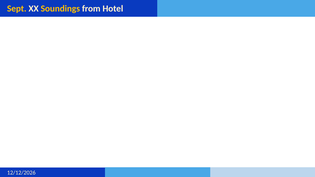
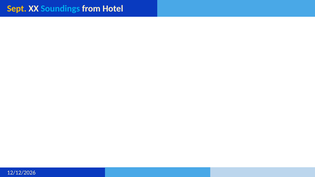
Soundings colour: yellow -> light blue
